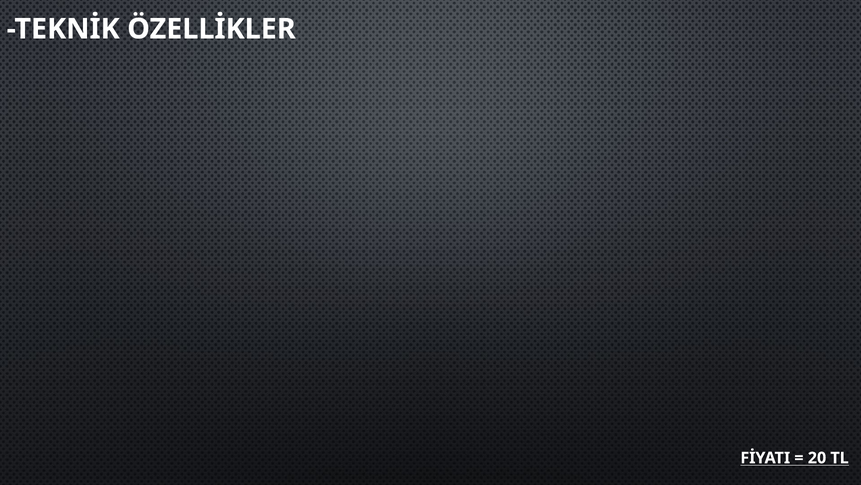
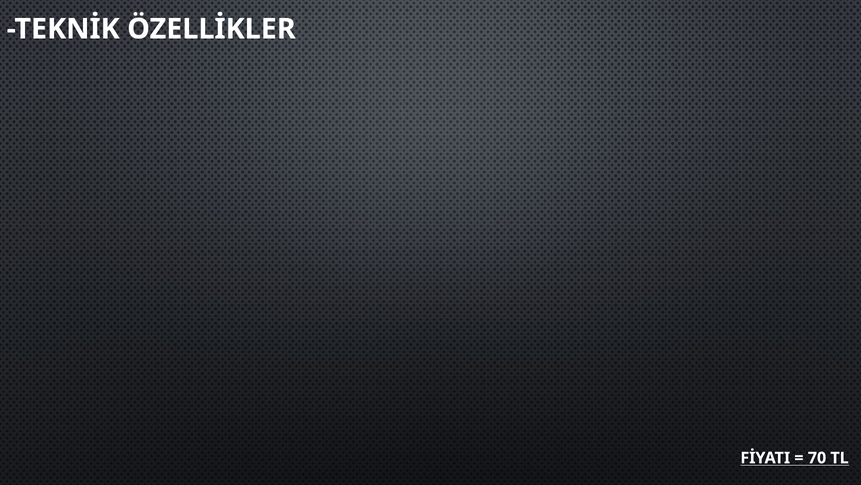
20: 20 -> 70
